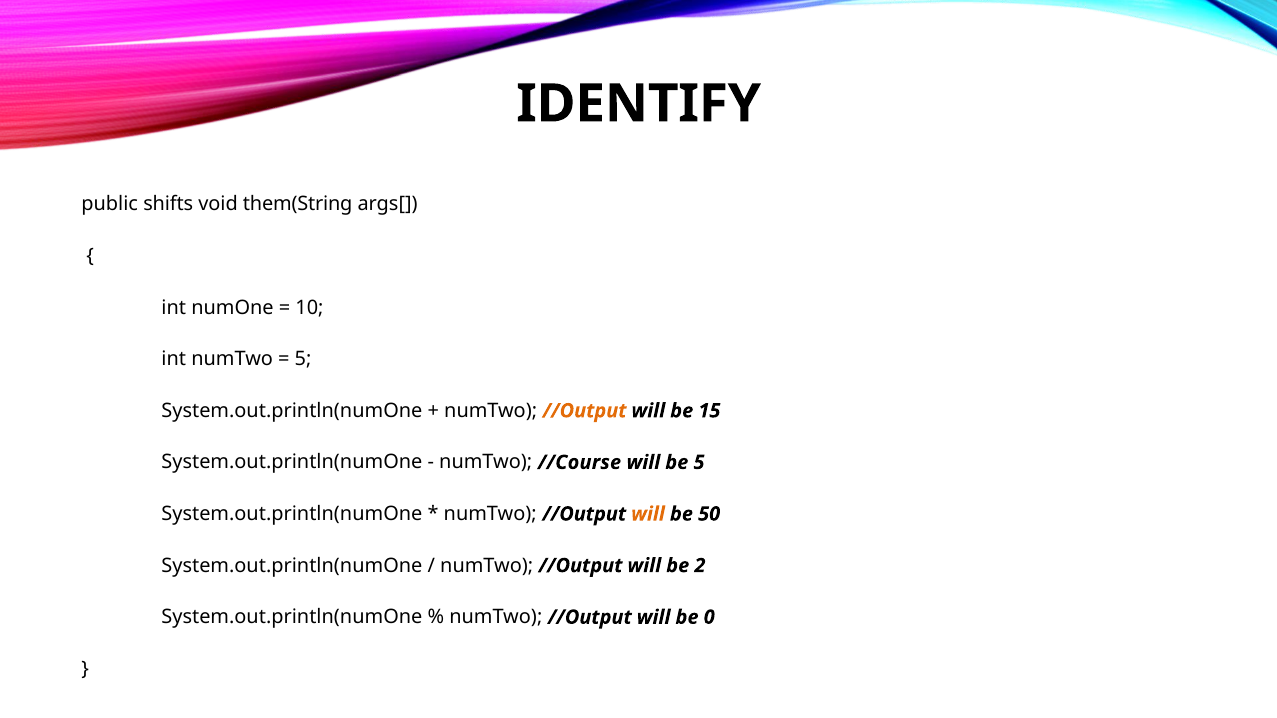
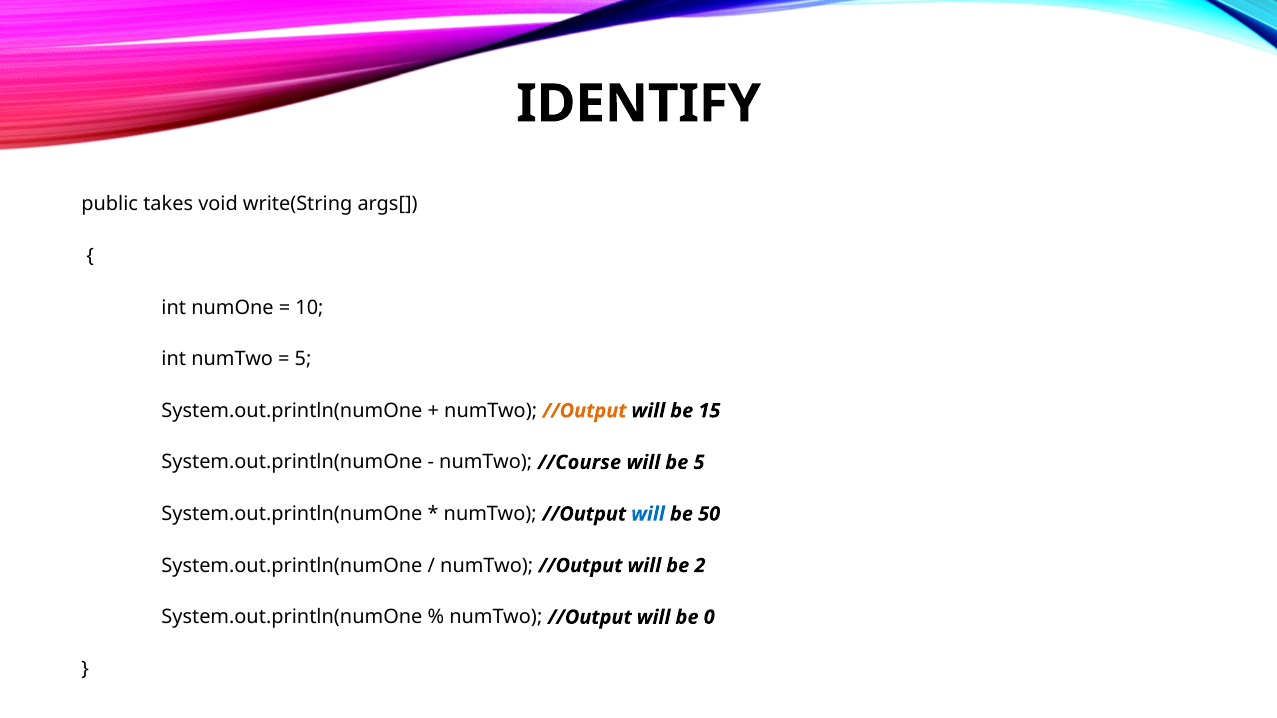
shifts: shifts -> takes
them(String: them(String -> write(String
will at (648, 514) colour: orange -> blue
